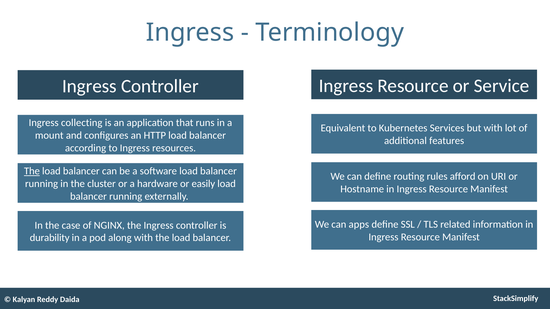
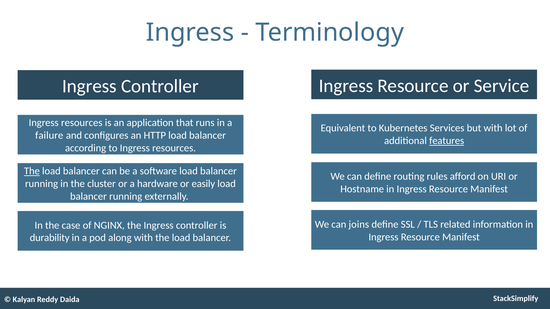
collecting at (82, 123): collecting -> resources
mount: mount -> failure
features underline: none -> present
apps: apps -> joins
